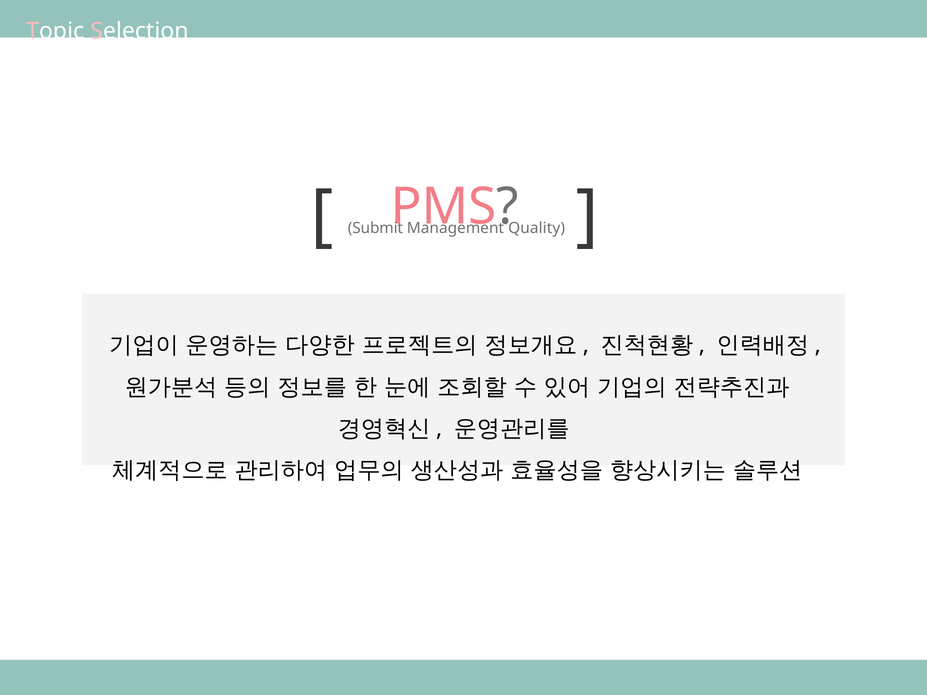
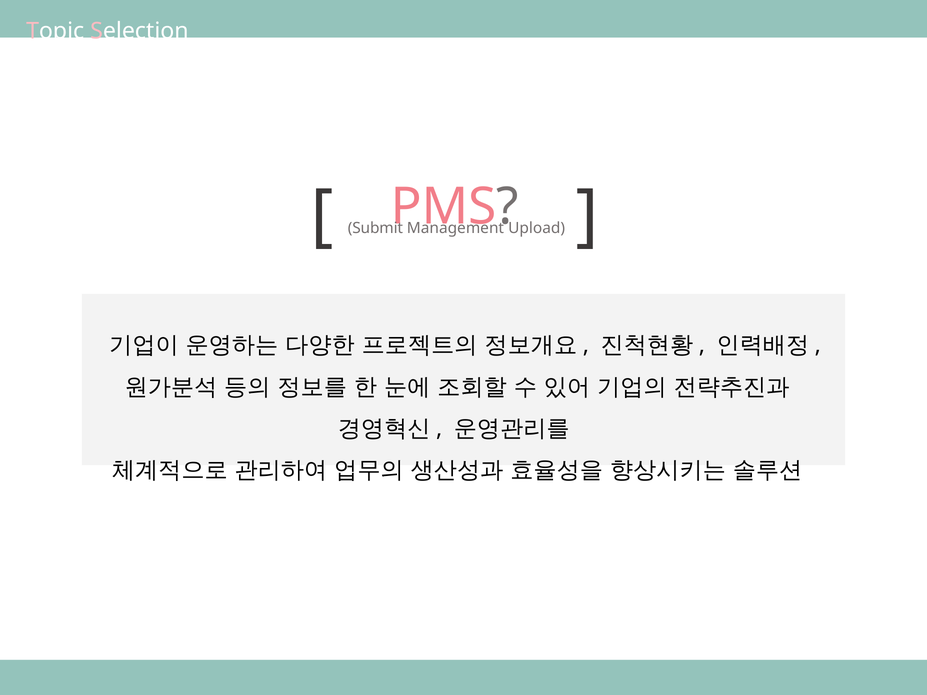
Quality: Quality -> Upload
